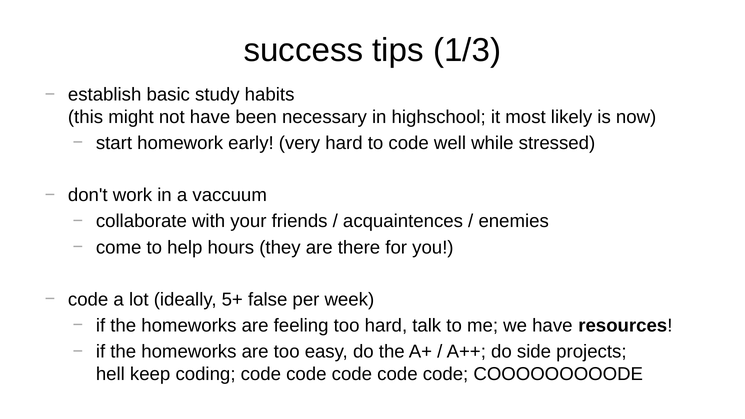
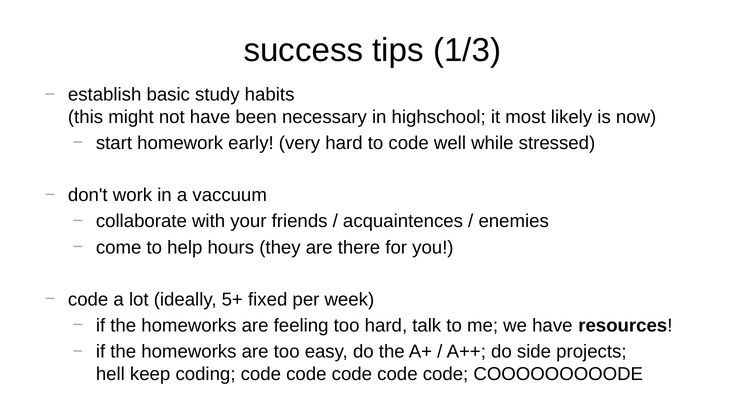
false: false -> fixed
